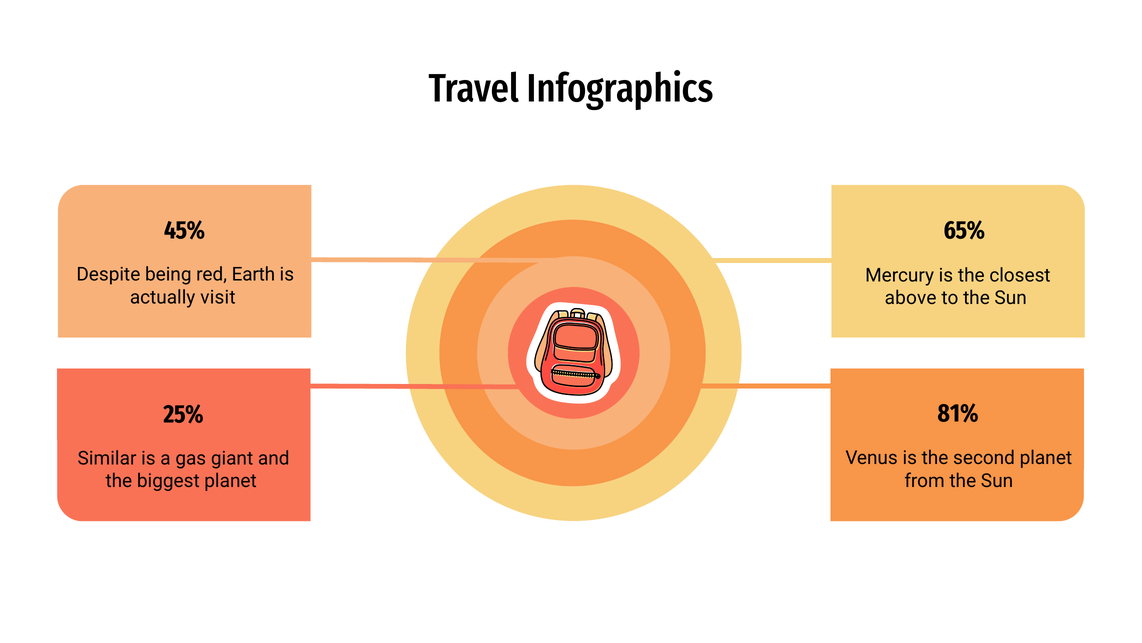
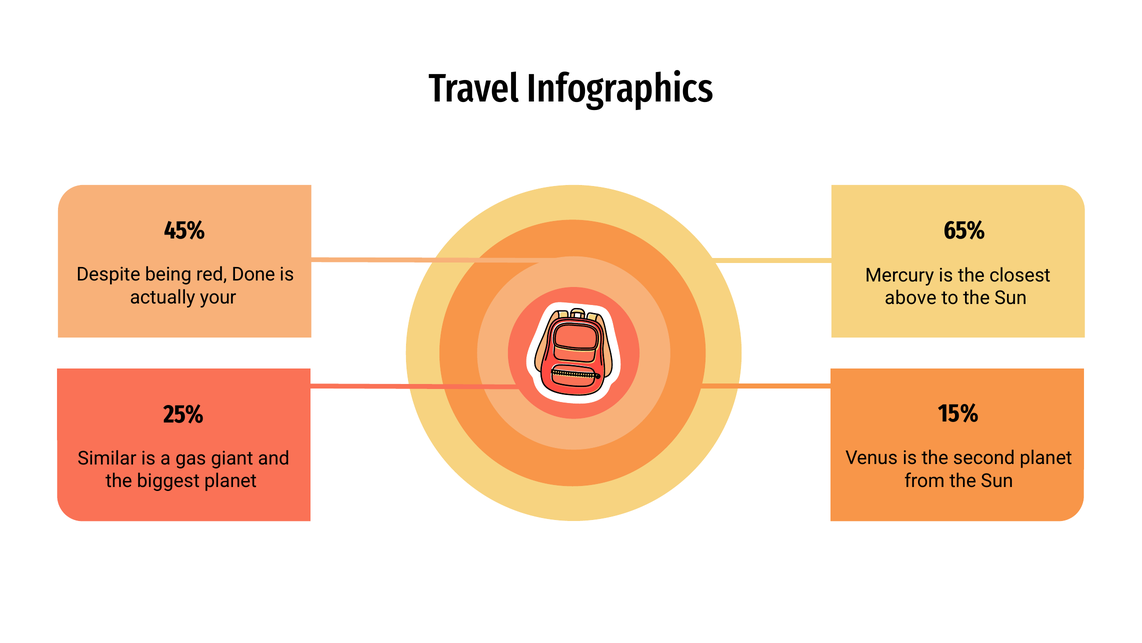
Earth: Earth -> Done
visit: visit -> your
81%: 81% -> 15%
